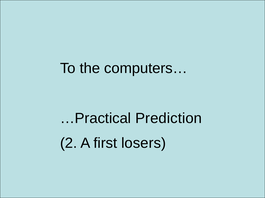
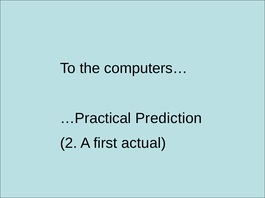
losers: losers -> actual
